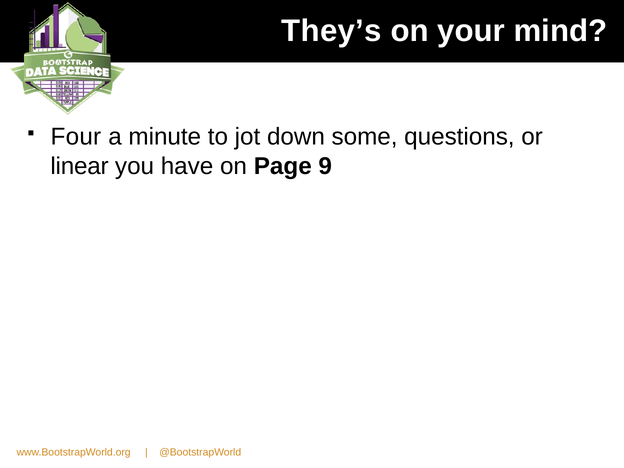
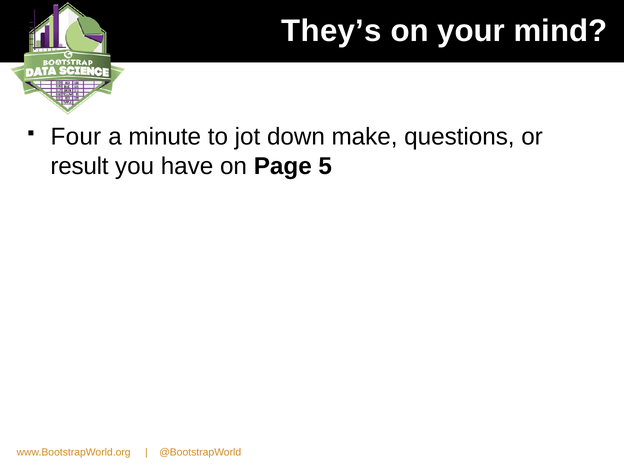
some: some -> make
linear: linear -> result
9: 9 -> 5
